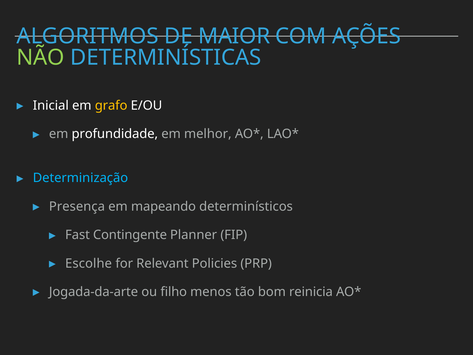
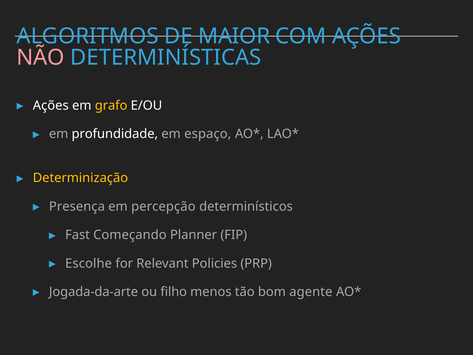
NÃO colour: light green -> pink
Inicial at (51, 105): Inicial -> Ações
melhor: melhor -> espaço
Determinização colour: light blue -> yellow
mapeando: mapeando -> percepção
Contingente: Contingente -> Começando
reinicia: reinicia -> agente
